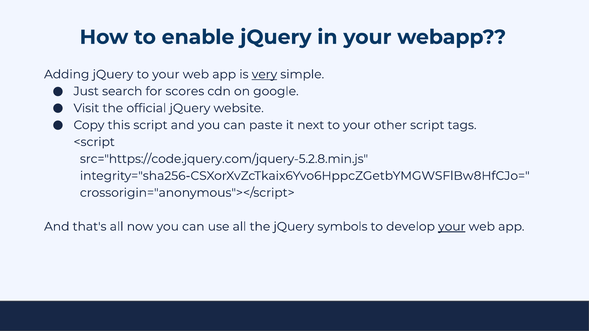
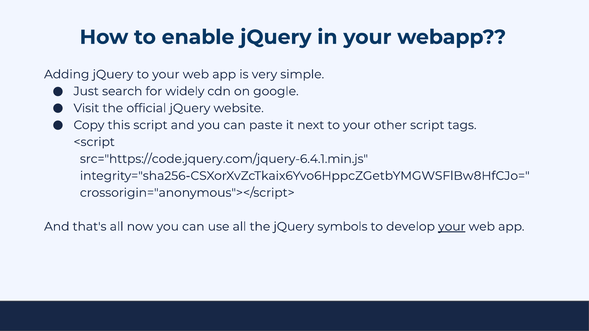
very underline: present -> none
scores: scores -> widely
src="https://code.jquery.com/jquery-5.2.8.min.js: src="https://code.jquery.com/jquery-5.2.8.min.js -> src="https://code.jquery.com/jquery-6.4.1.min.js
